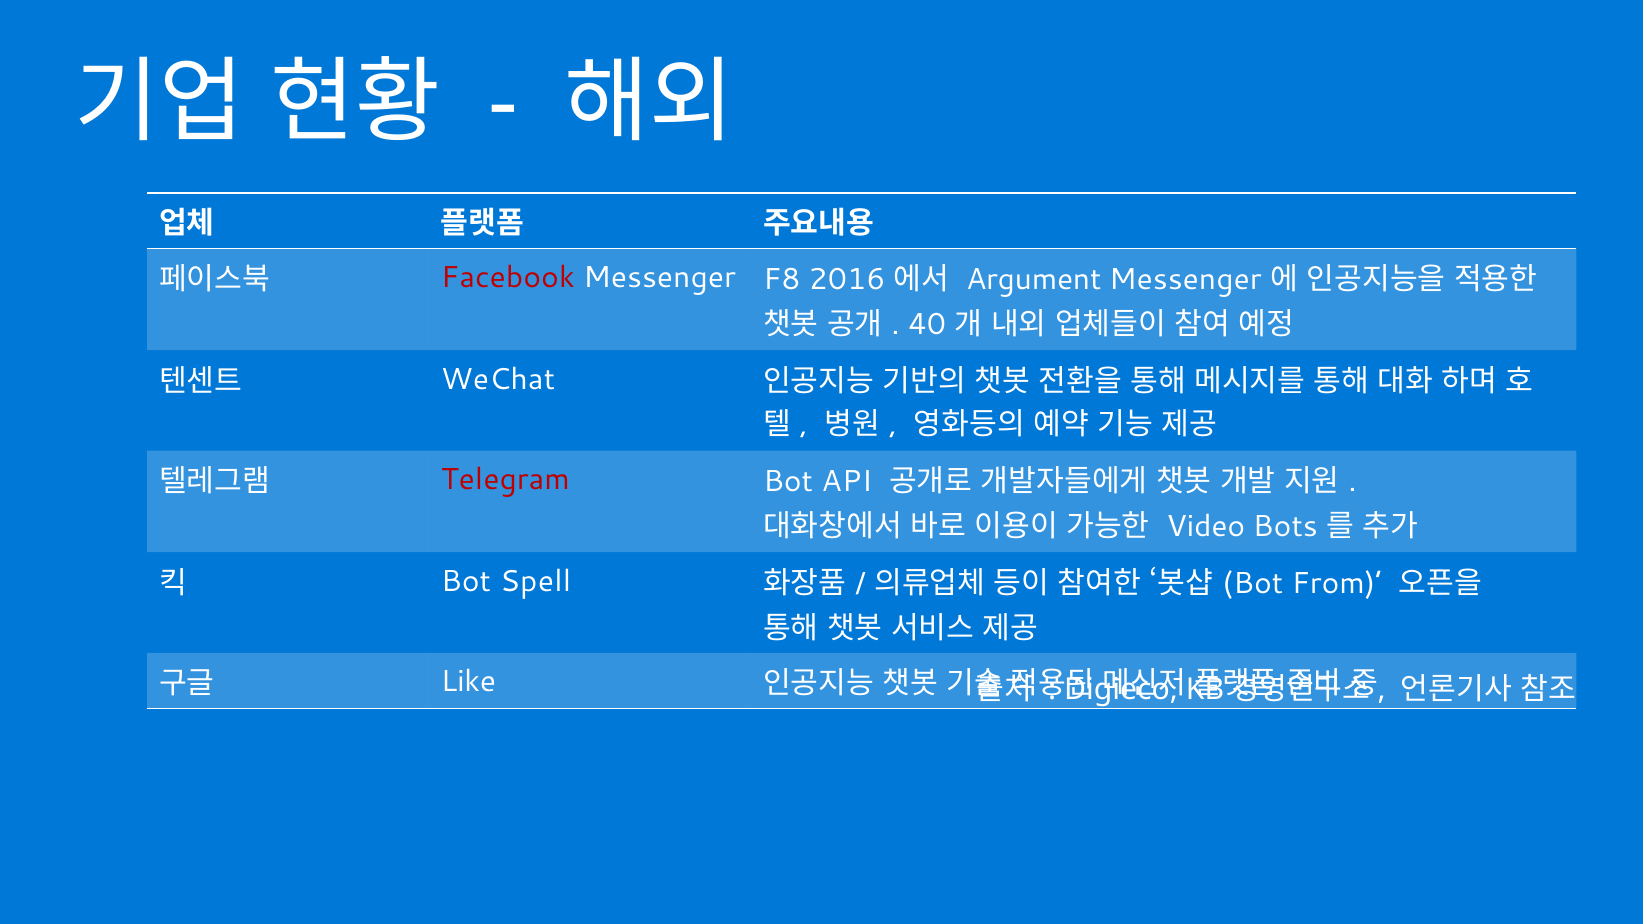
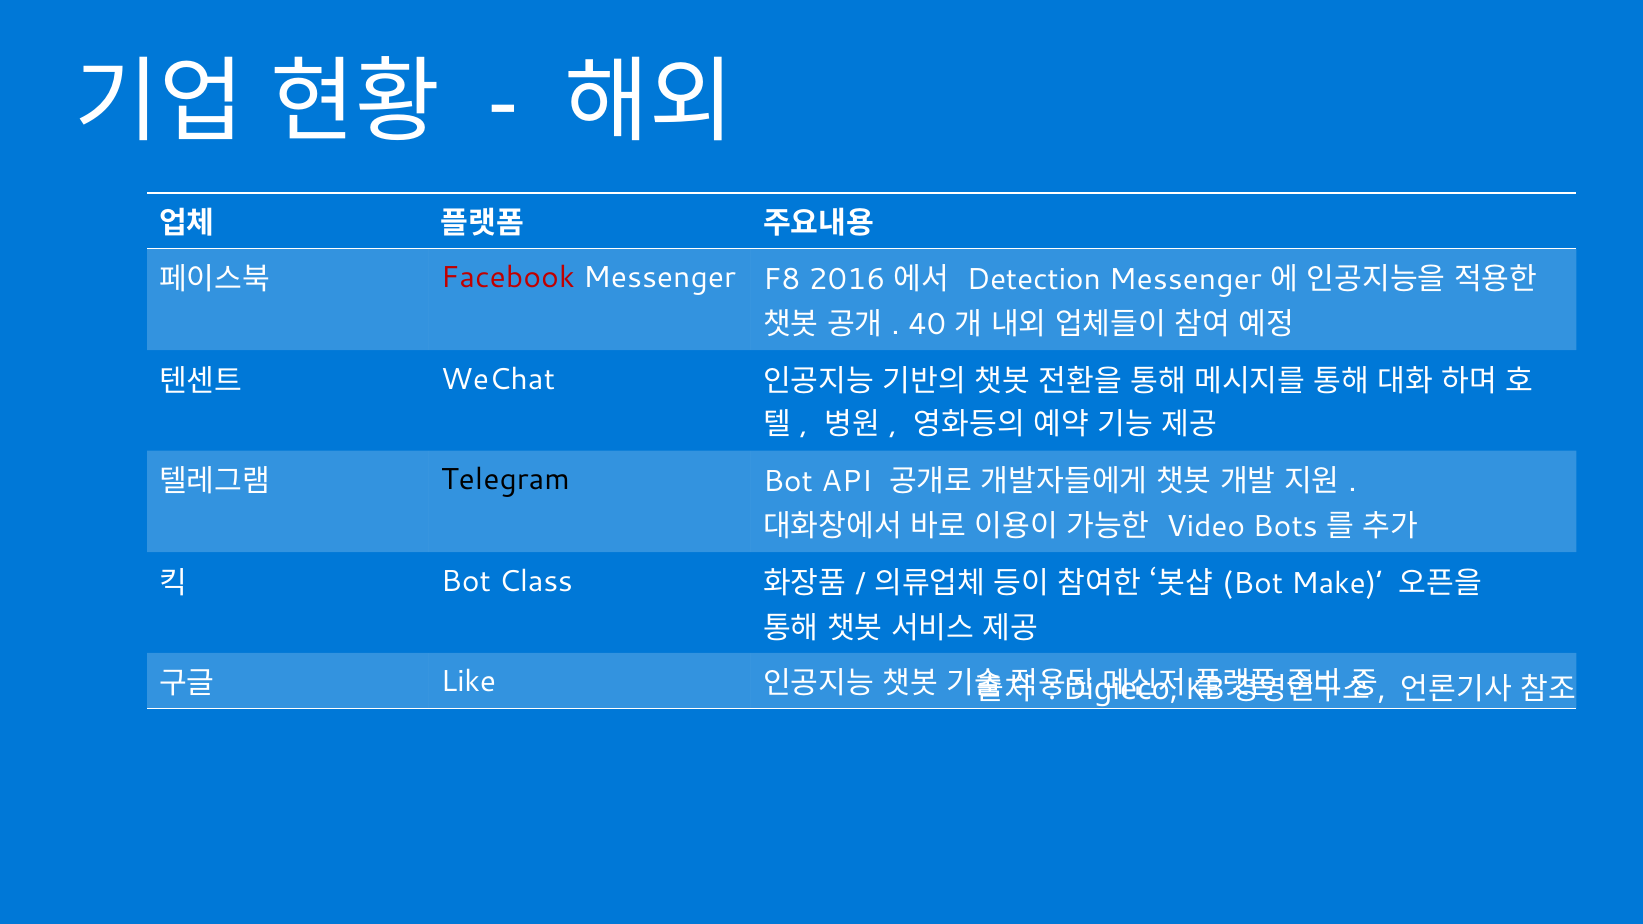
Argument: Argument -> Detection
Telegram colour: red -> black
Spell: Spell -> Class
From: From -> Make
